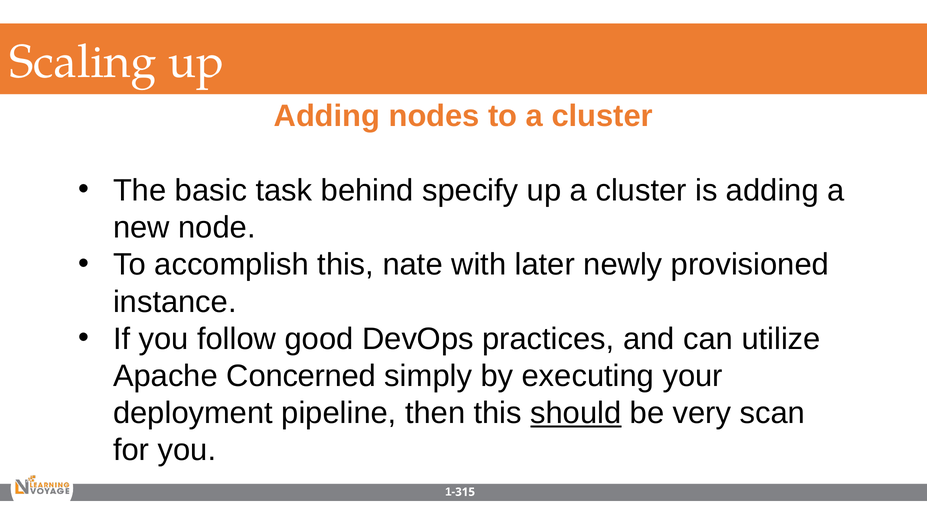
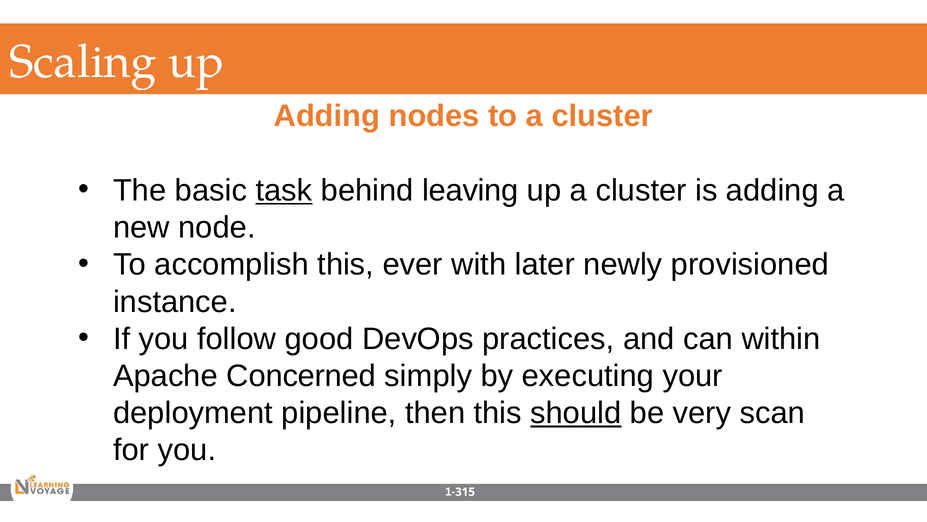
task underline: none -> present
specify: specify -> leaving
nate: nate -> ever
utilize: utilize -> within
